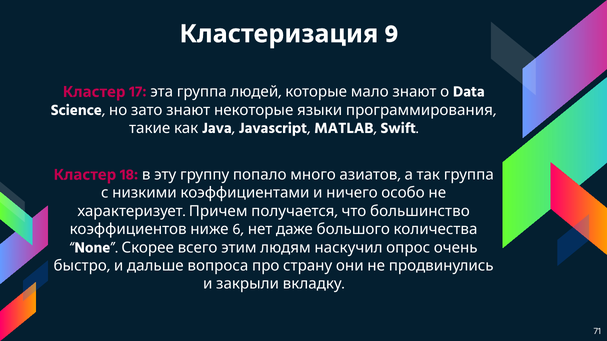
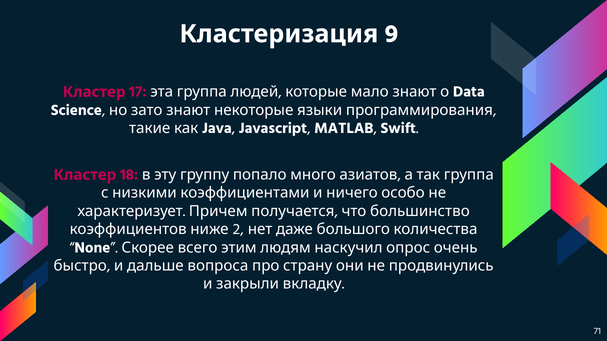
6: 6 -> 2
